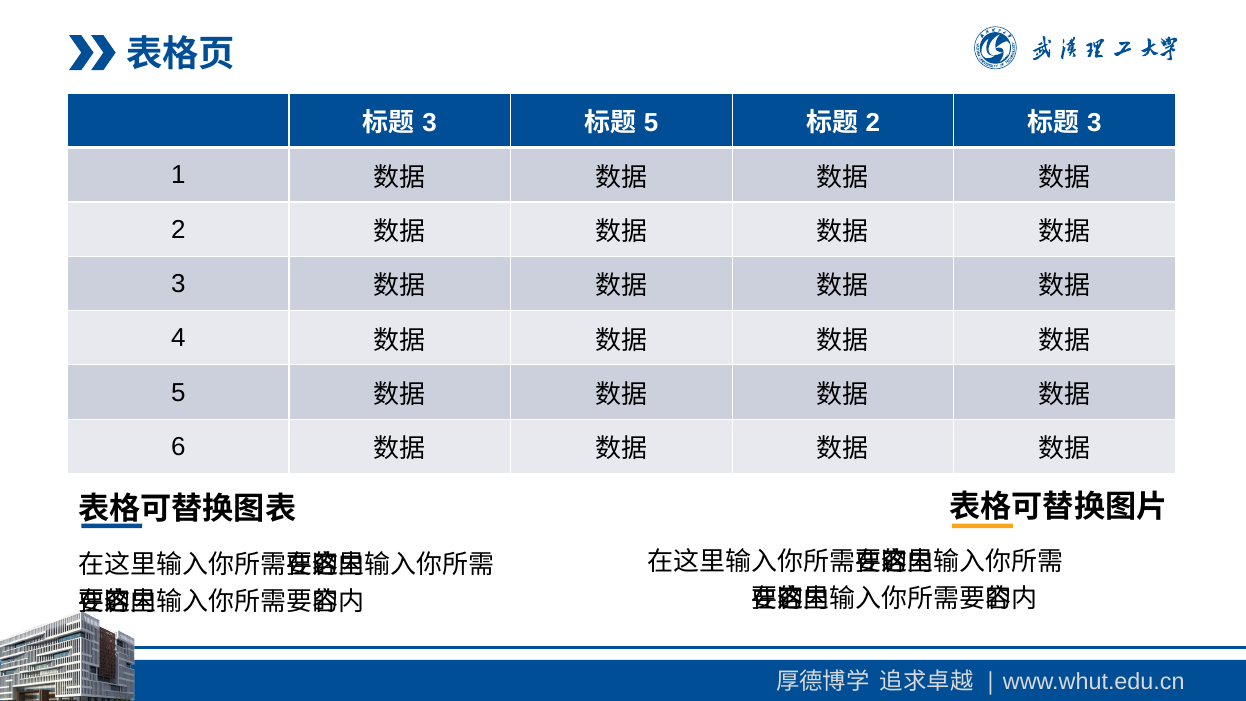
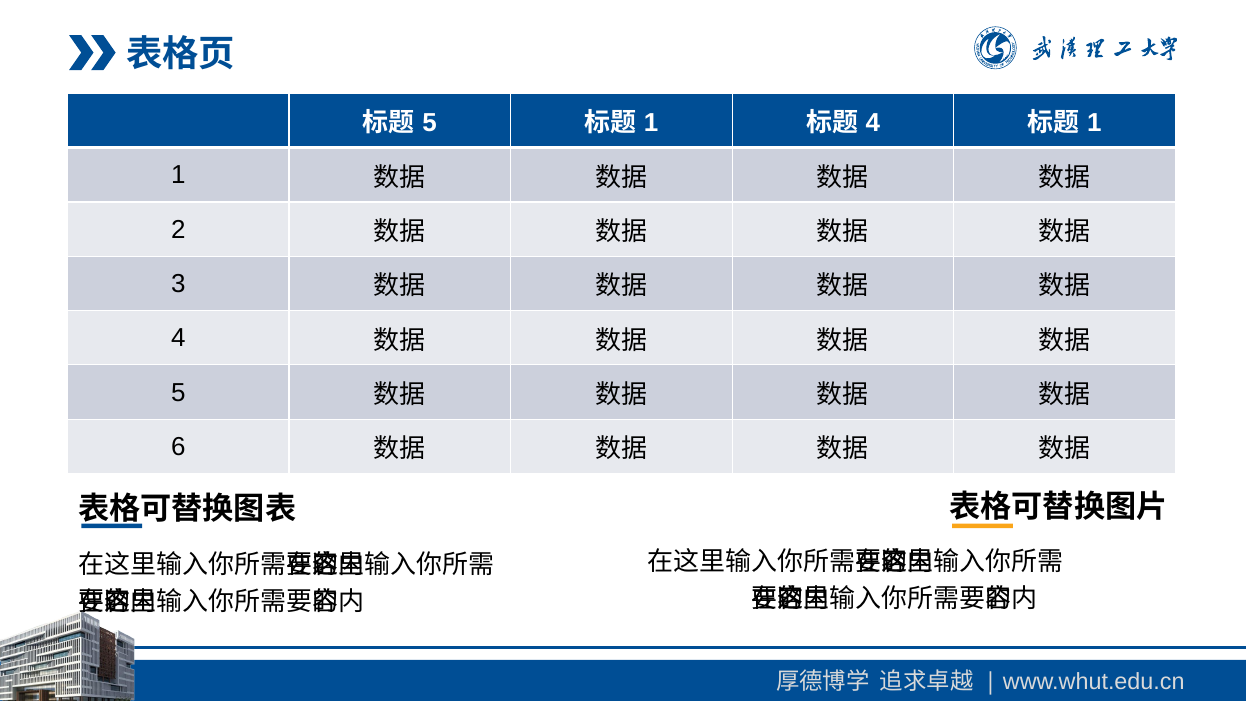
3 at (430, 123): 3 -> 5
5 at (651, 123): 5 -> 1
2 at (873, 123): 2 -> 4
3 at (1094, 123): 3 -> 1
